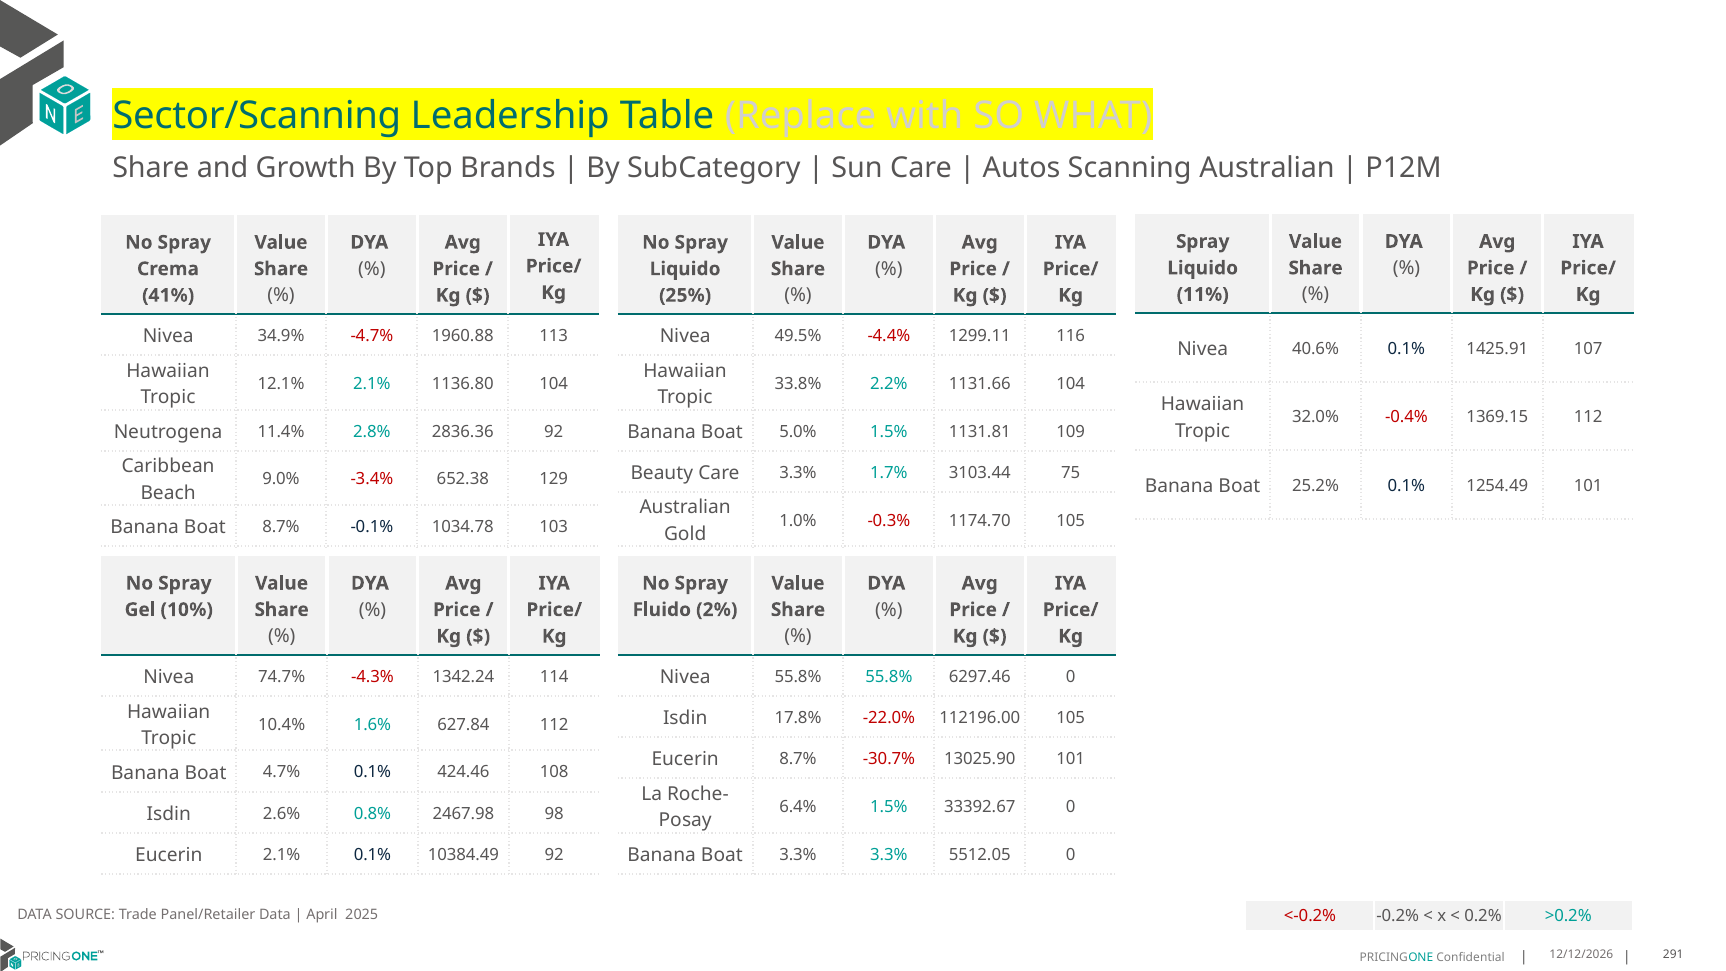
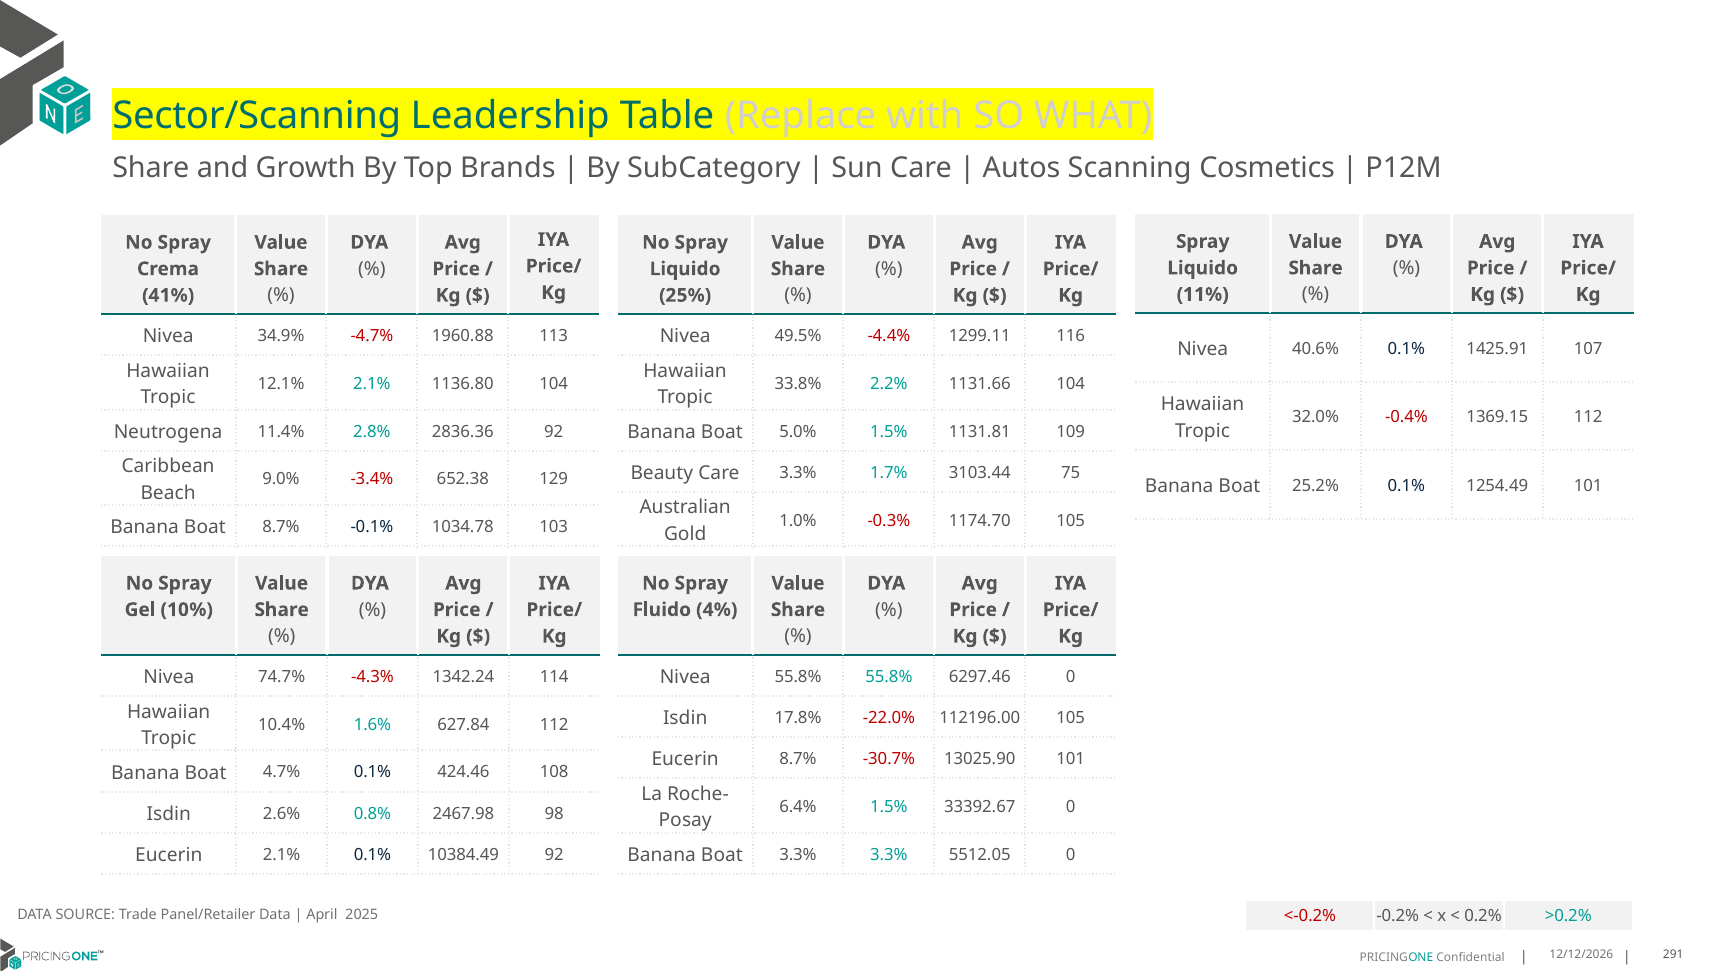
Scanning Australian: Australian -> Cosmetics
2%: 2% -> 4%
